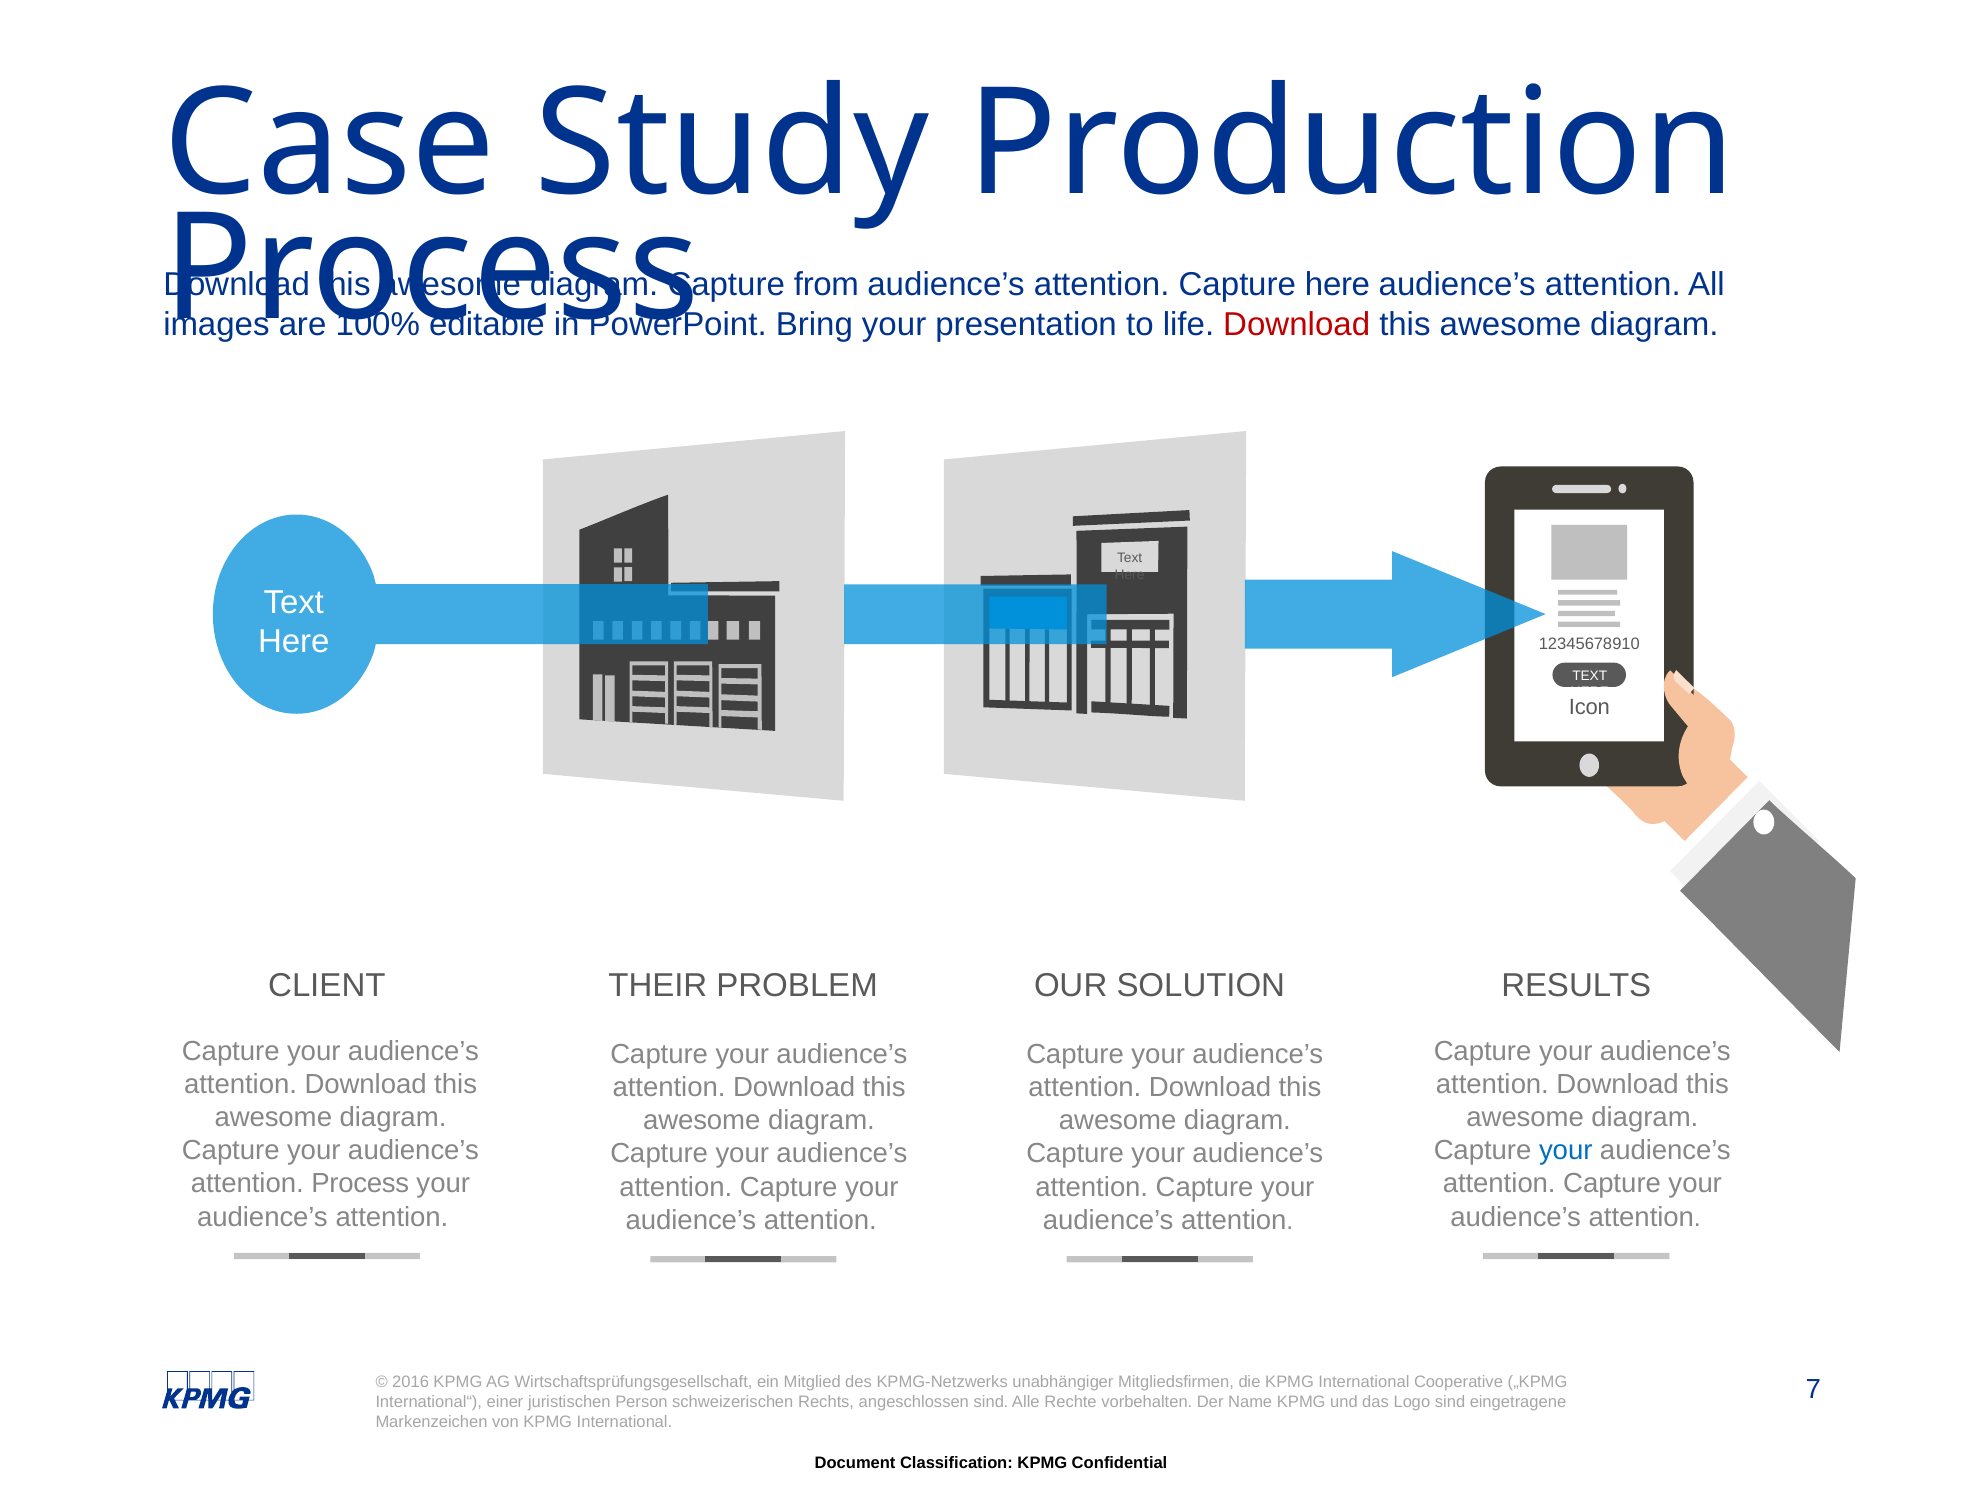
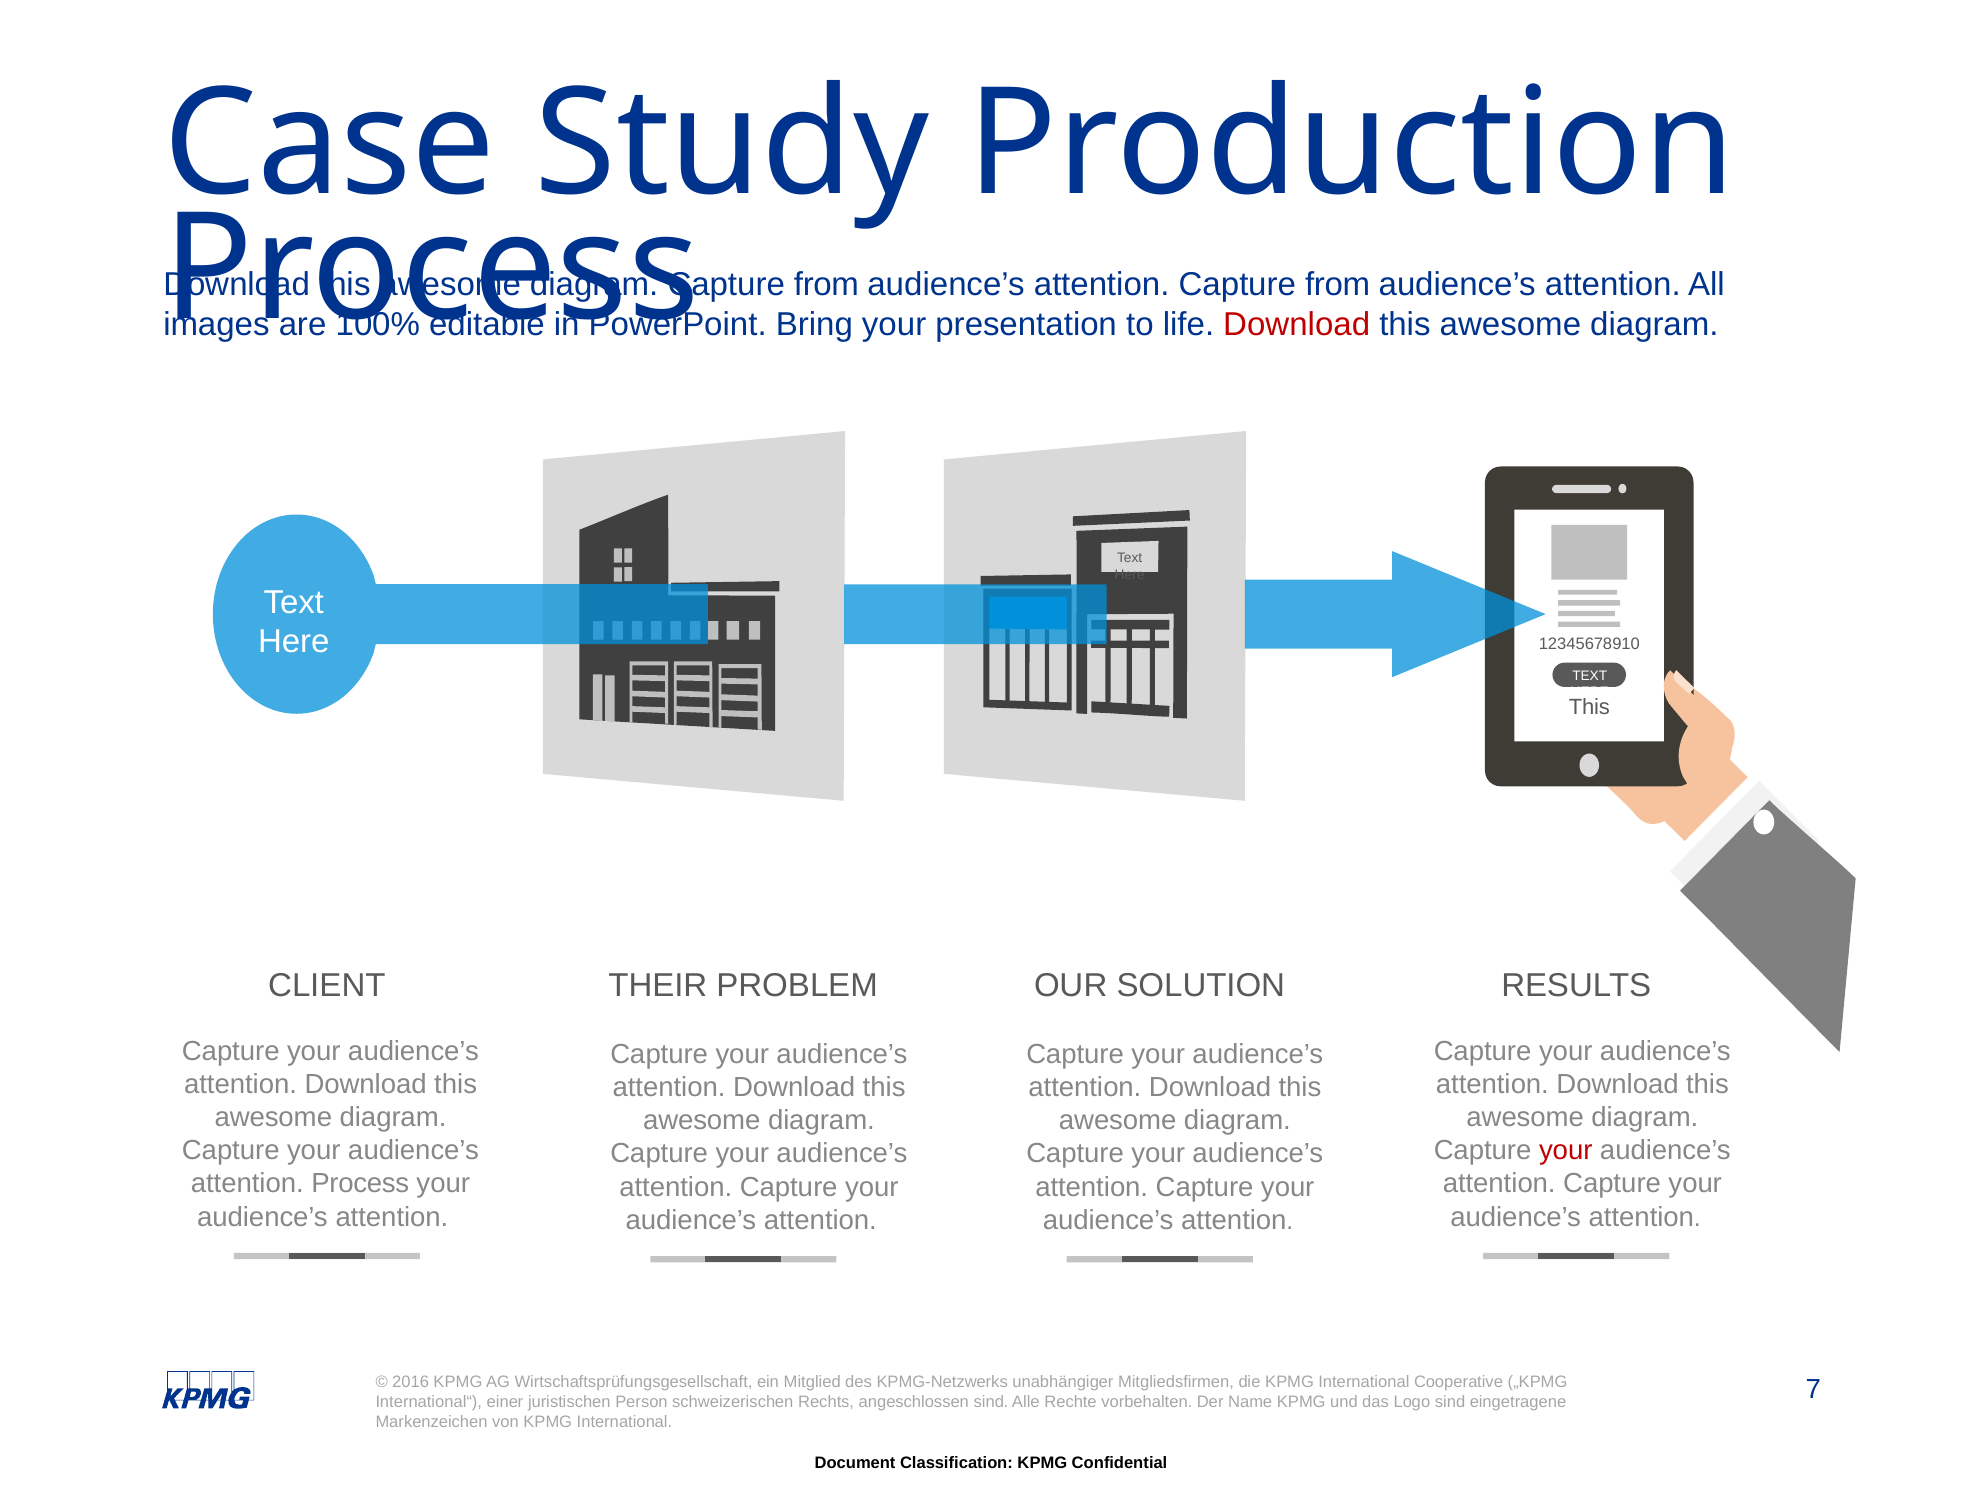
attention Capture here: here -> from
Icon at (1589, 707): Icon -> This
your at (1566, 1151) colour: blue -> red
